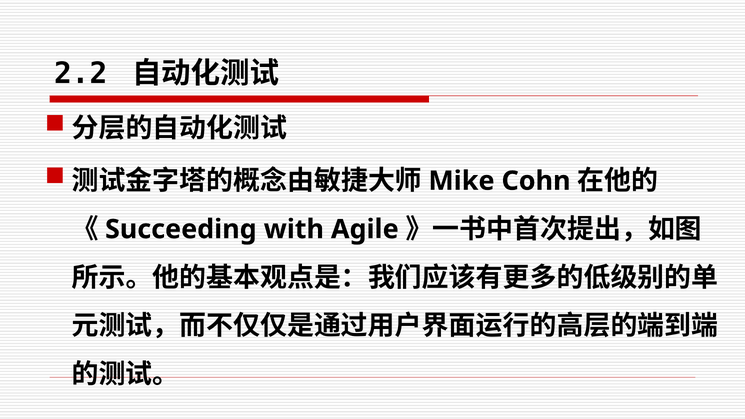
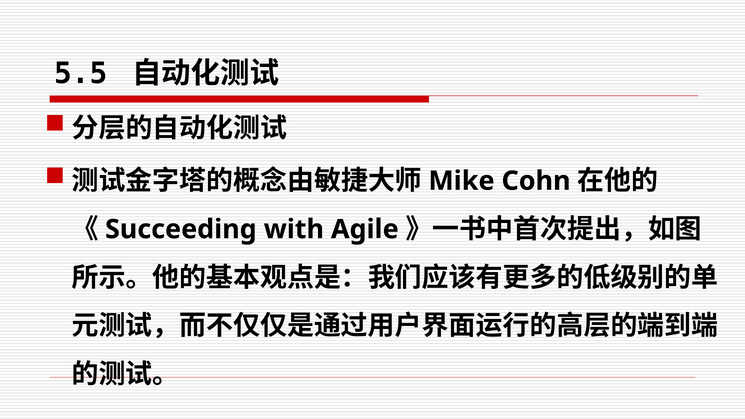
2.2: 2.2 -> 5.5
